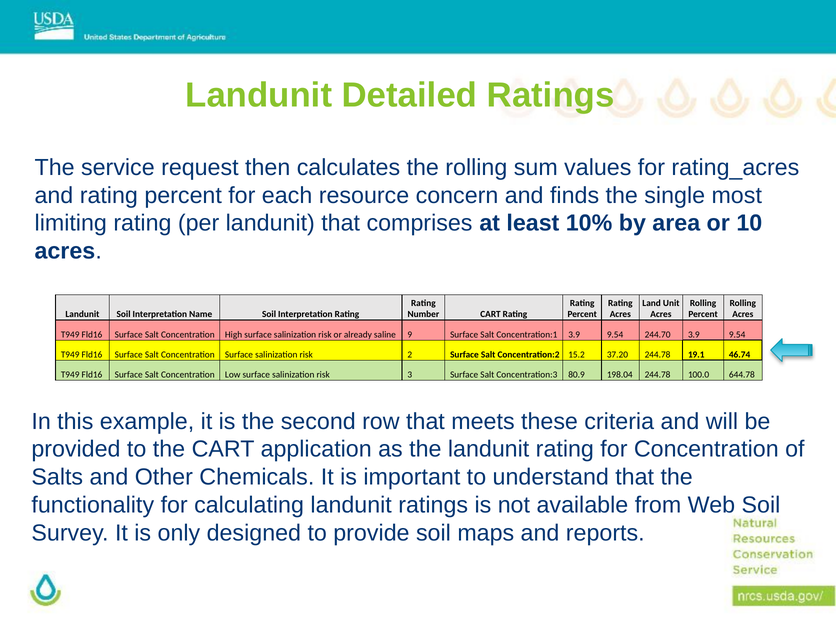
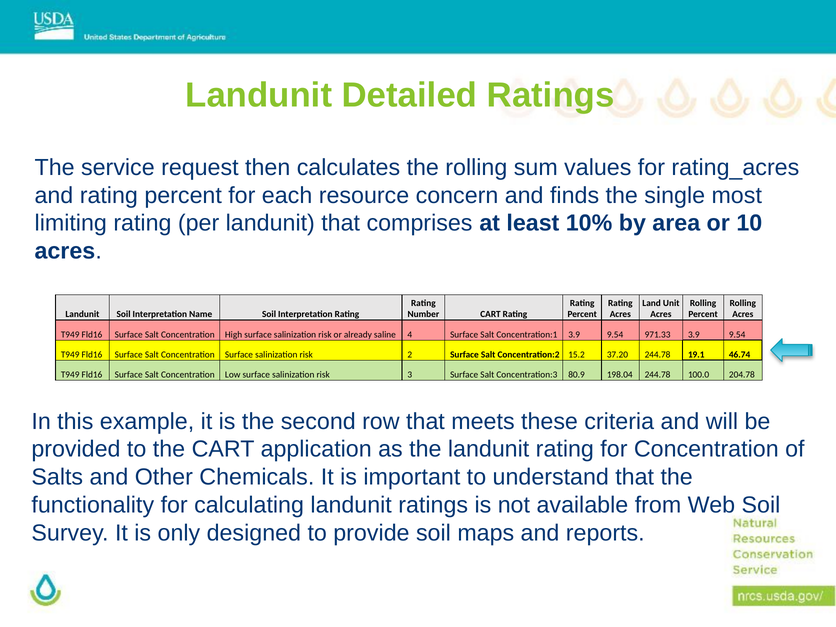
9: 9 -> 4
244.70: 244.70 -> 971.33
644.78: 644.78 -> 204.78
